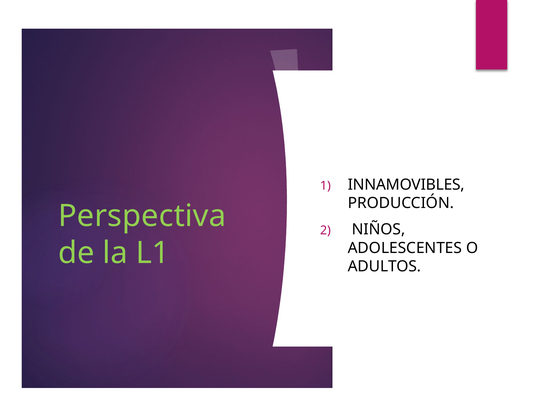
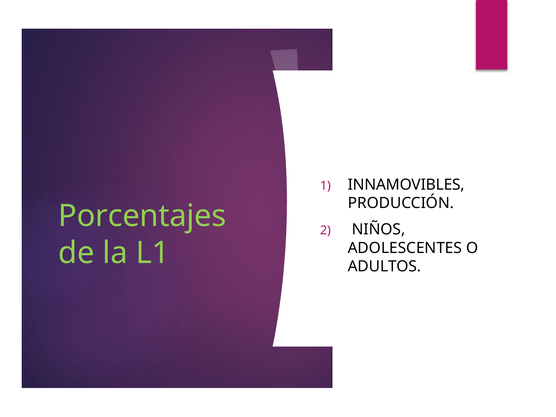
Perspectiva: Perspectiva -> Porcentajes
